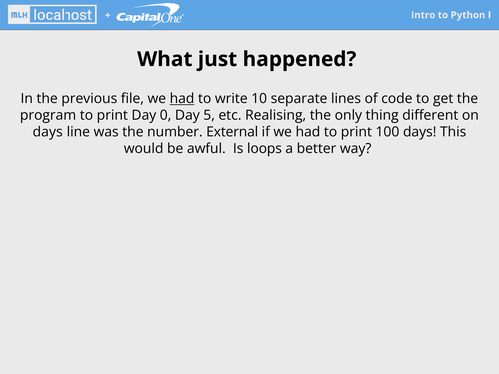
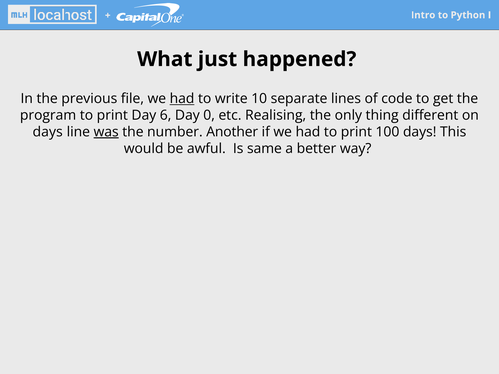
0: 0 -> 6
5: 5 -> 0
was underline: none -> present
External: External -> Another
loops: loops -> same
